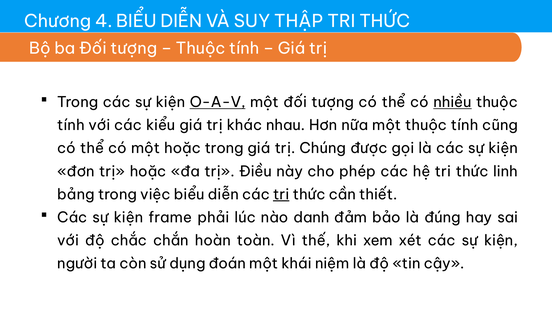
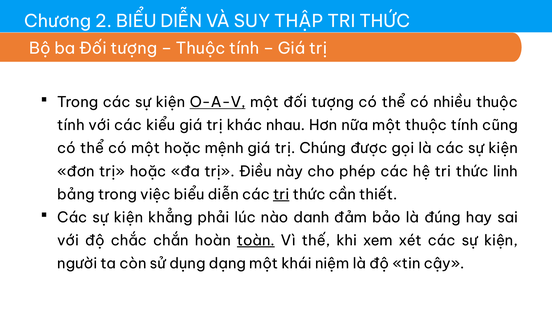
4: 4 -> 2
nhiều underline: present -> none
hoặc trong: trong -> mệnh
frame: frame -> khẳng
toàn underline: none -> present
đoán: đoán -> dạng
